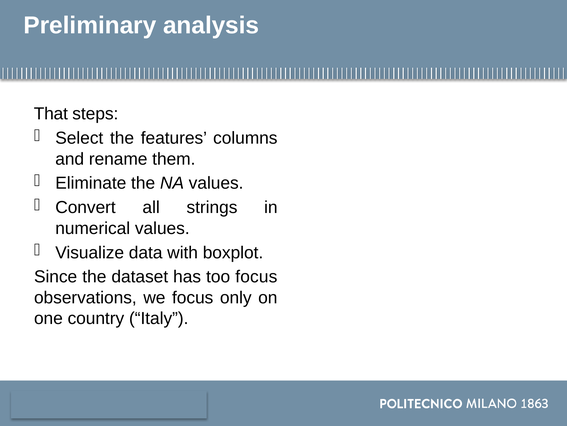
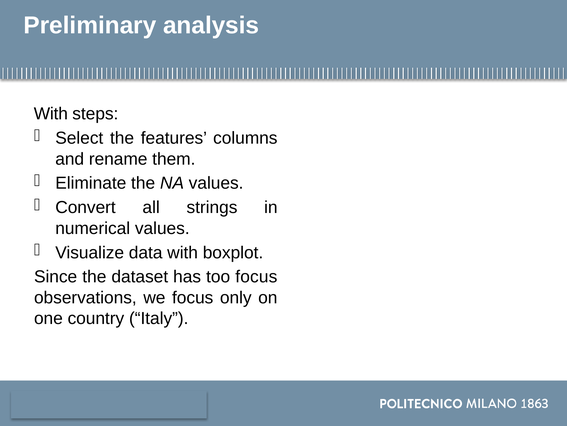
That at (51, 114): That -> With
